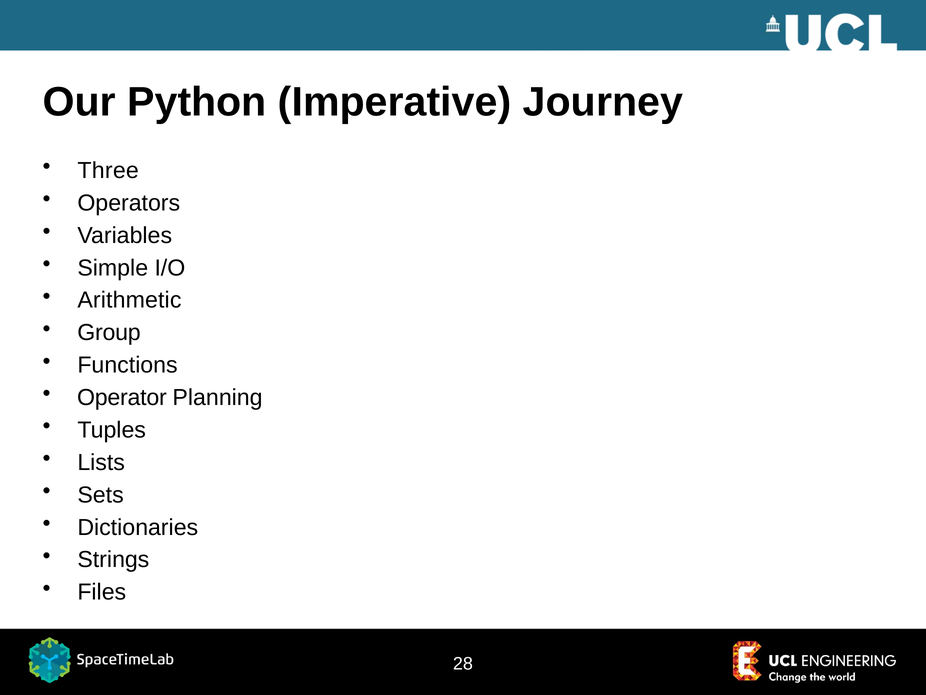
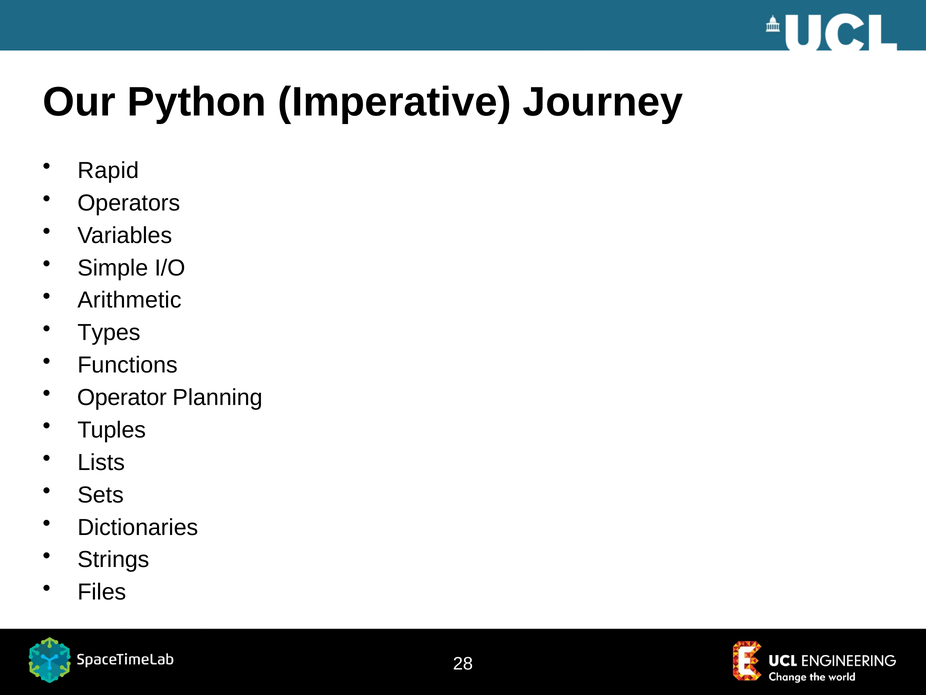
Three: Three -> Rapid
Group: Group -> Types
